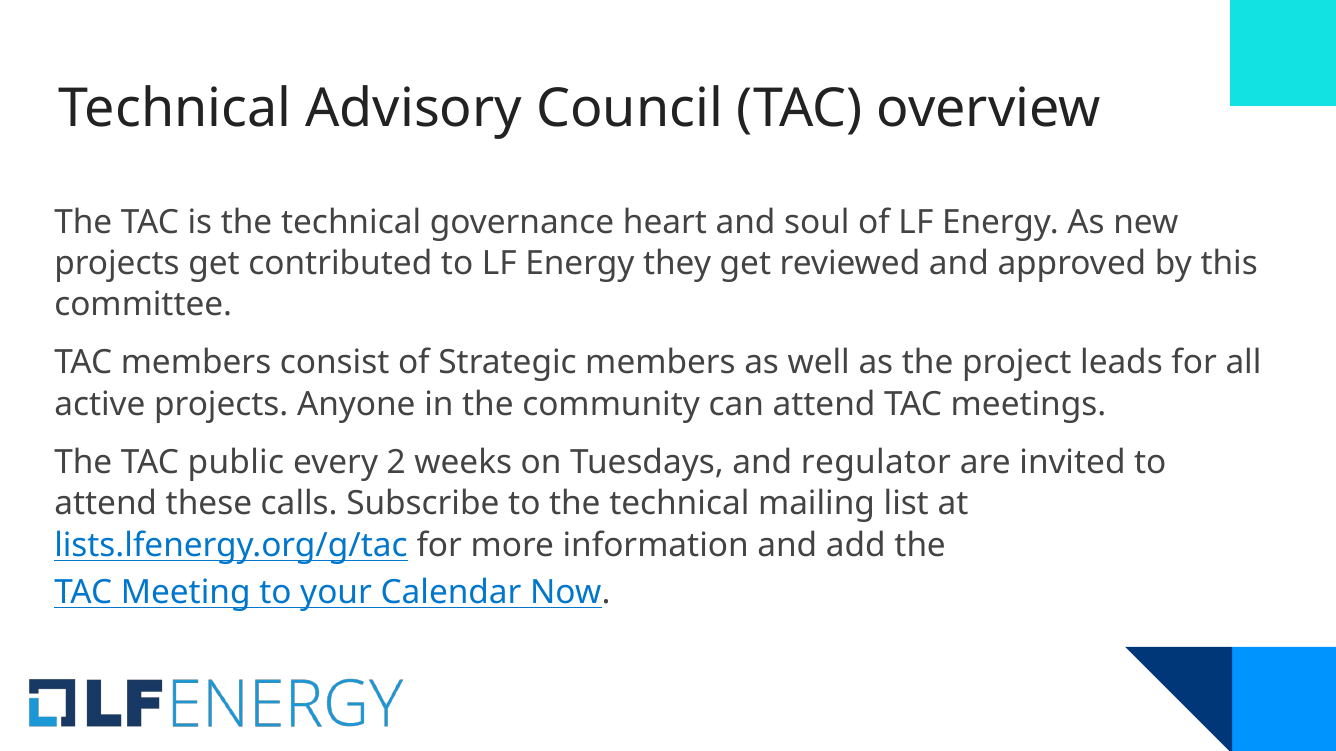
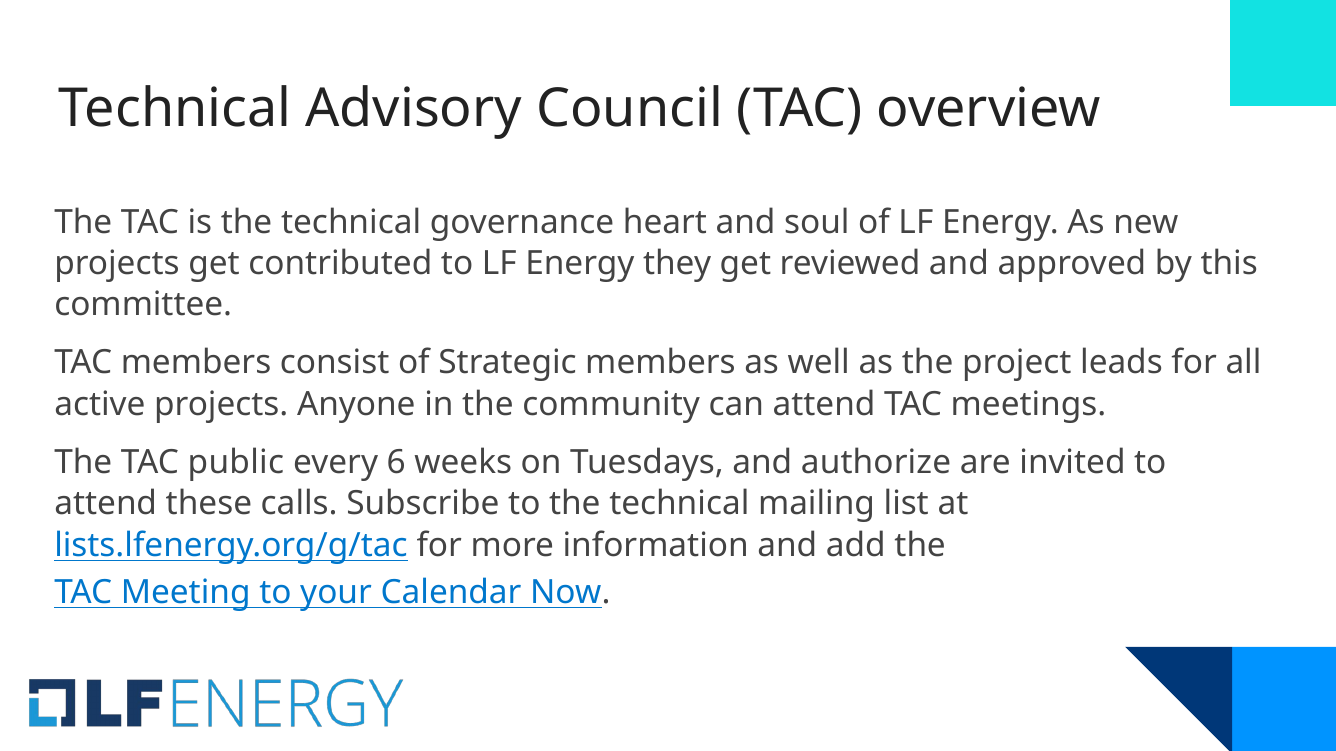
2: 2 -> 6
regulator: regulator -> authorize
